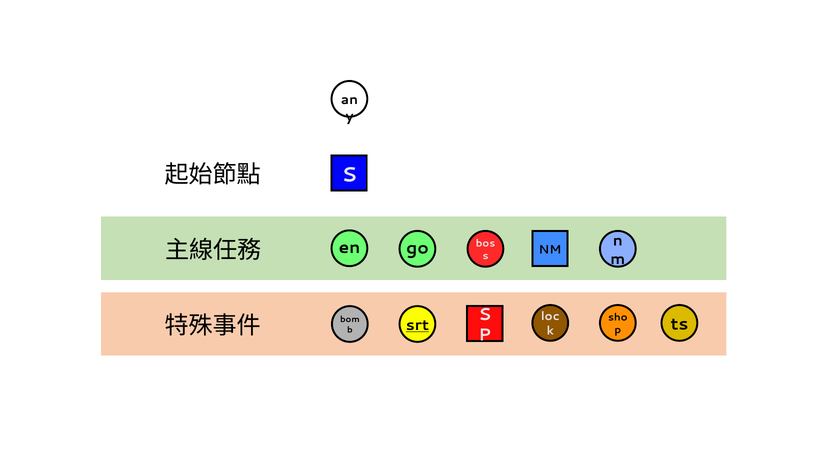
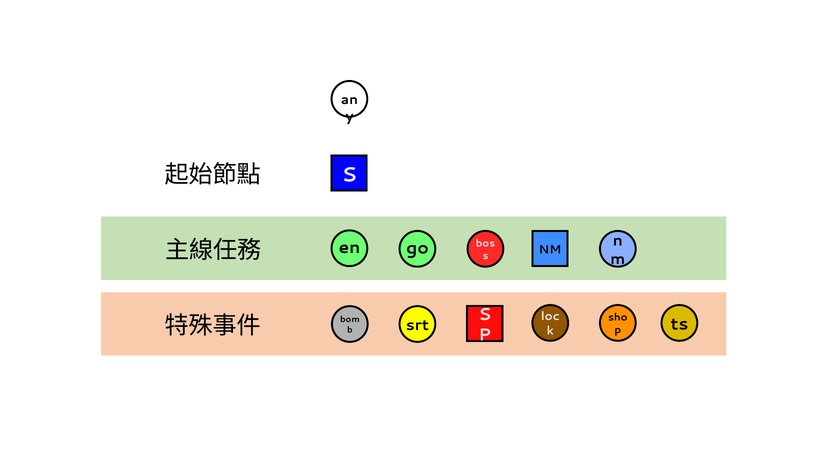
srt underline: present -> none
